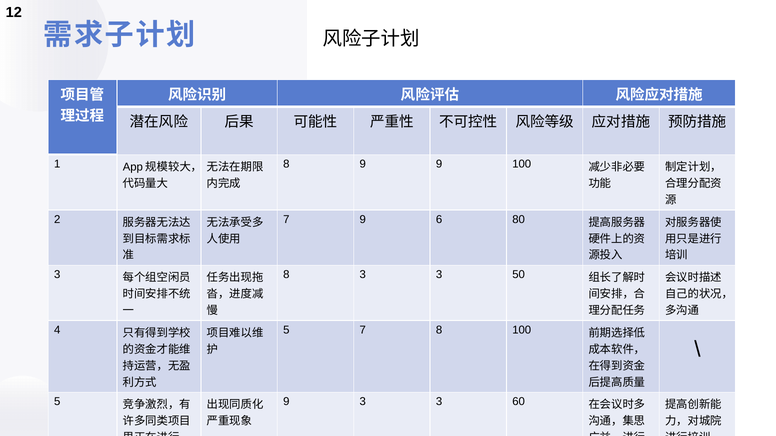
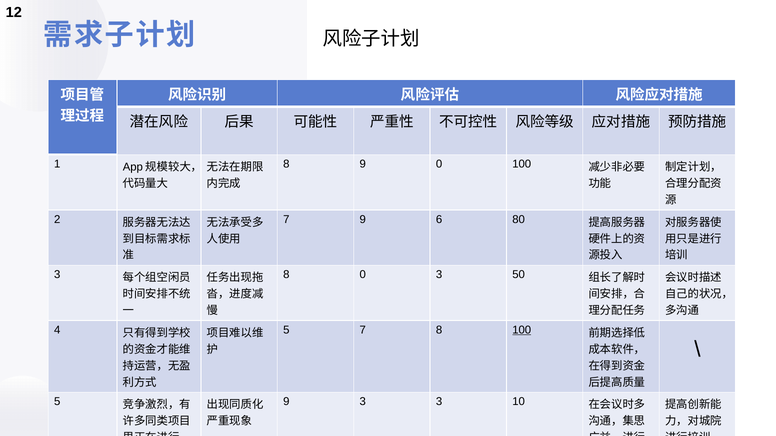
9 9: 9 -> 0
8 3: 3 -> 0
100 at (522, 330) underline: none -> present
60: 60 -> 10
